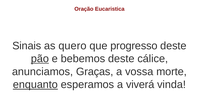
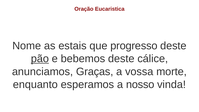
Sinais: Sinais -> Nome
quero: quero -> estais
enquanto underline: present -> none
viverá: viverá -> nosso
